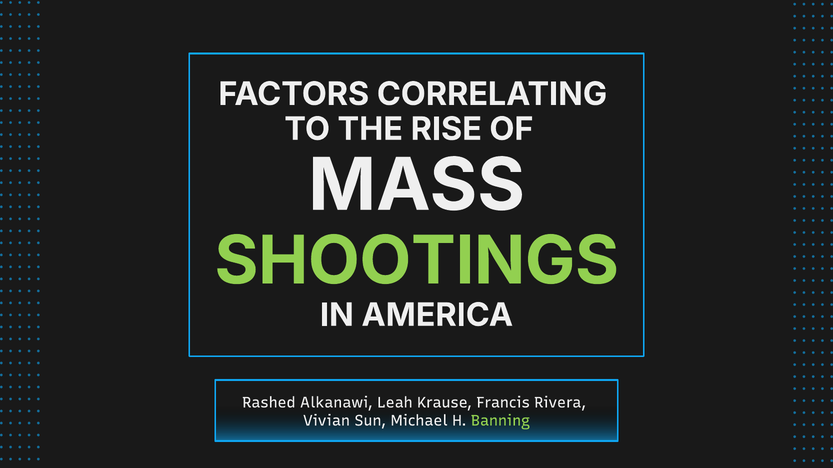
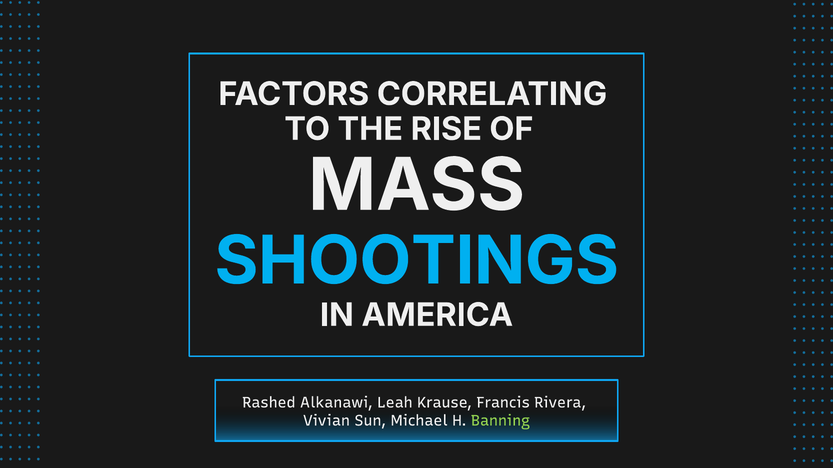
SHOOTINGS colour: light green -> light blue
